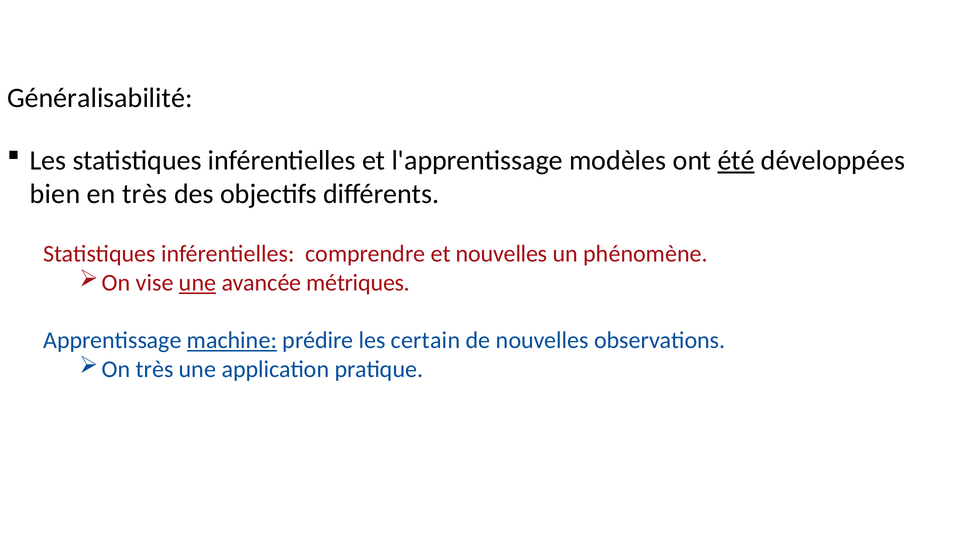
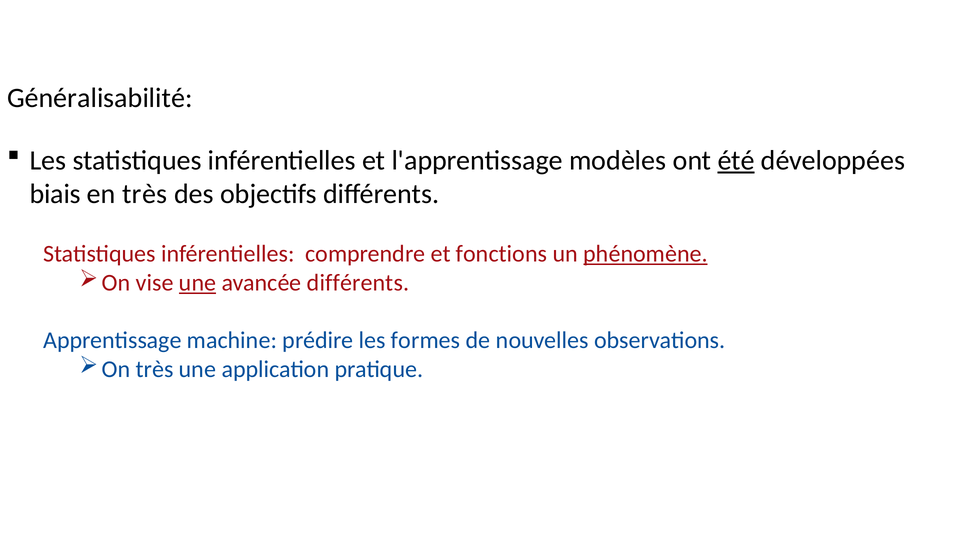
bien: bien -> biais
et nouvelles: nouvelles -> fonctions
phénomène underline: none -> present
avancée métriques: métriques -> différents
machine underline: present -> none
certain: certain -> formes
